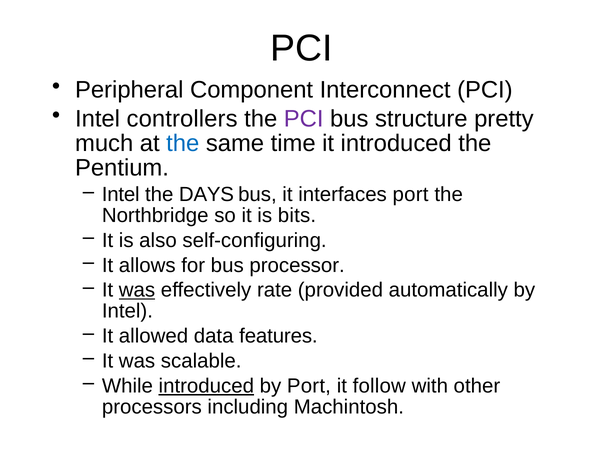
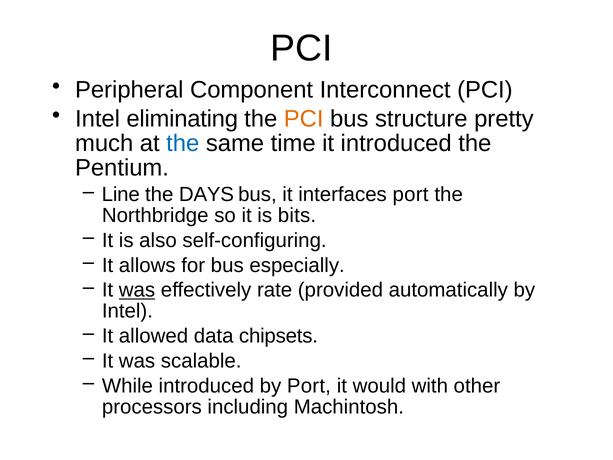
controllers: controllers -> eliminating
PCI at (304, 119) colour: purple -> orange
Intel at (121, 194): Intel -> Line
processor: processor -> especially
features: features -> chipsets
introduced at (206, 386) underline: present -> none
follow: follow -> would
